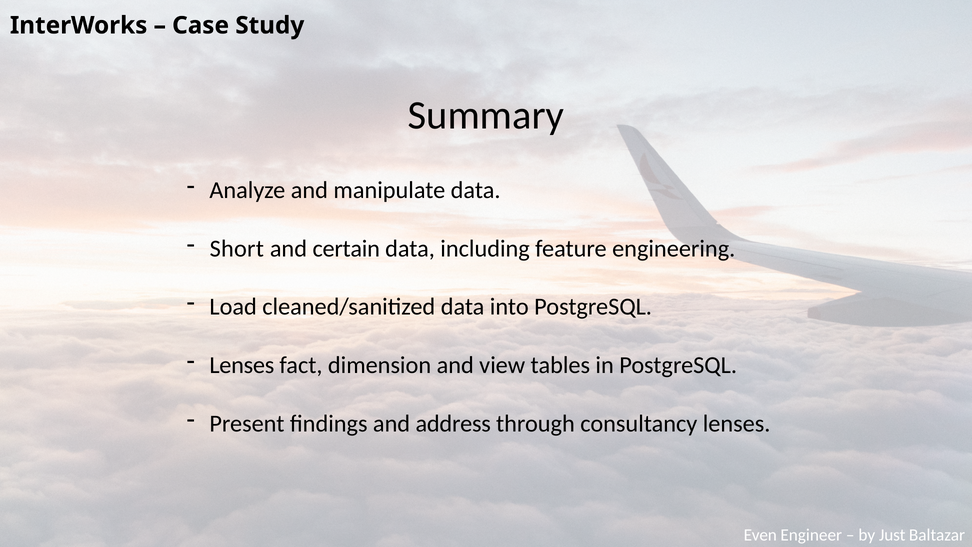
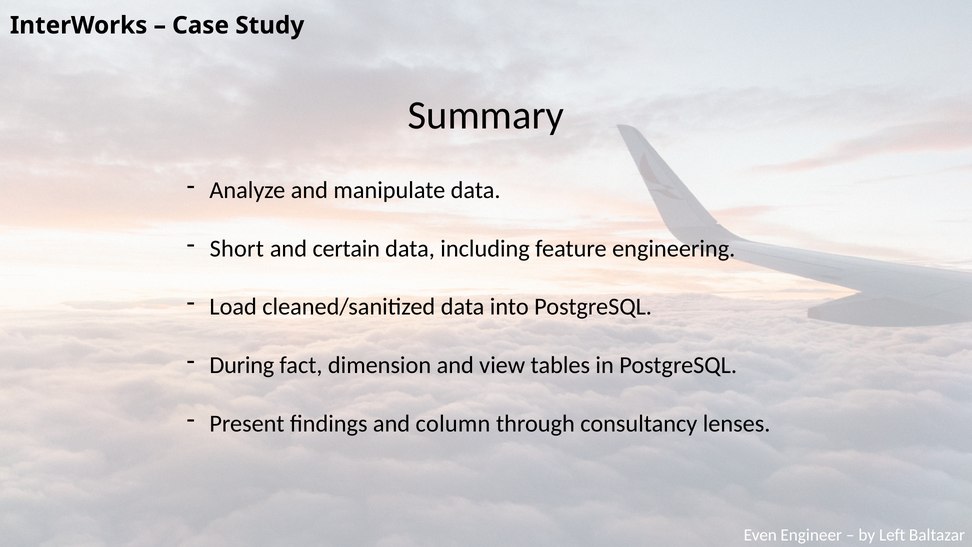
Lenses at (242, 365): Lenses -> During
address: address -> column
Just: Just -> Left
